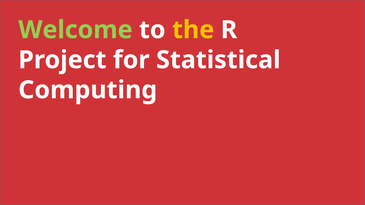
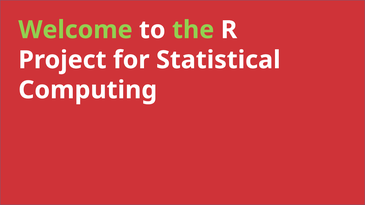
the colour: yellow -> light green
